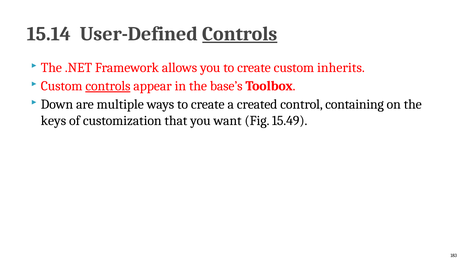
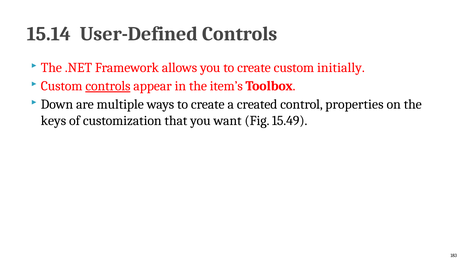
Controls at (240, 34) underline: present -> none
inherits: inherits -> initially
base’s: base’s -> item’s
containing: containing -> properties
